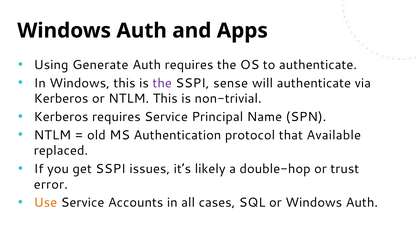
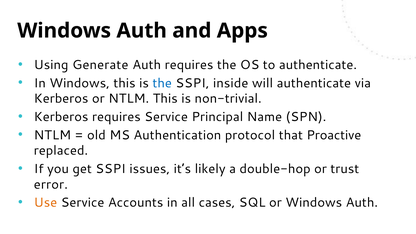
the at (162, 83) colour: purple -> blue
sense: sense -> inside
Available: Available -> Proactive
